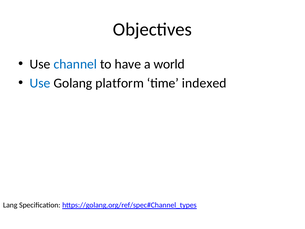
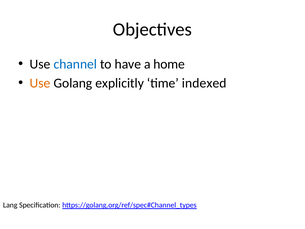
world: world -> home
Use at (40, 83) colour: blue -> orange
platform: platform -> explicitly
